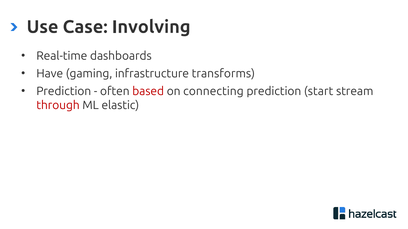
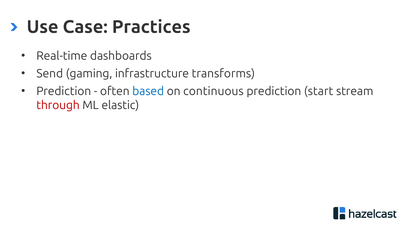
Involving: Involving -> Practices
Have: Have -> Send
based colour: red -> blue
connecting: connecting -> continuous
